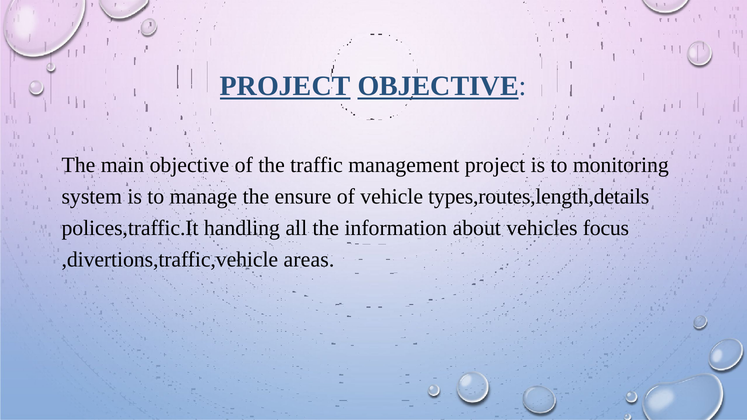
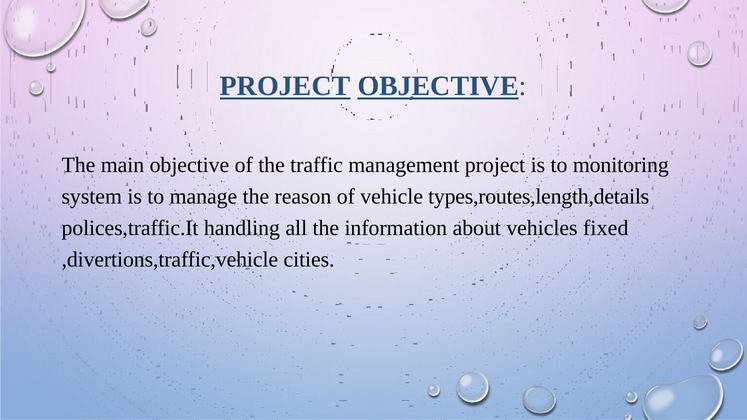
ensure: ensure -> reason
focus: focus -> fixed
areas: areas -> cities
